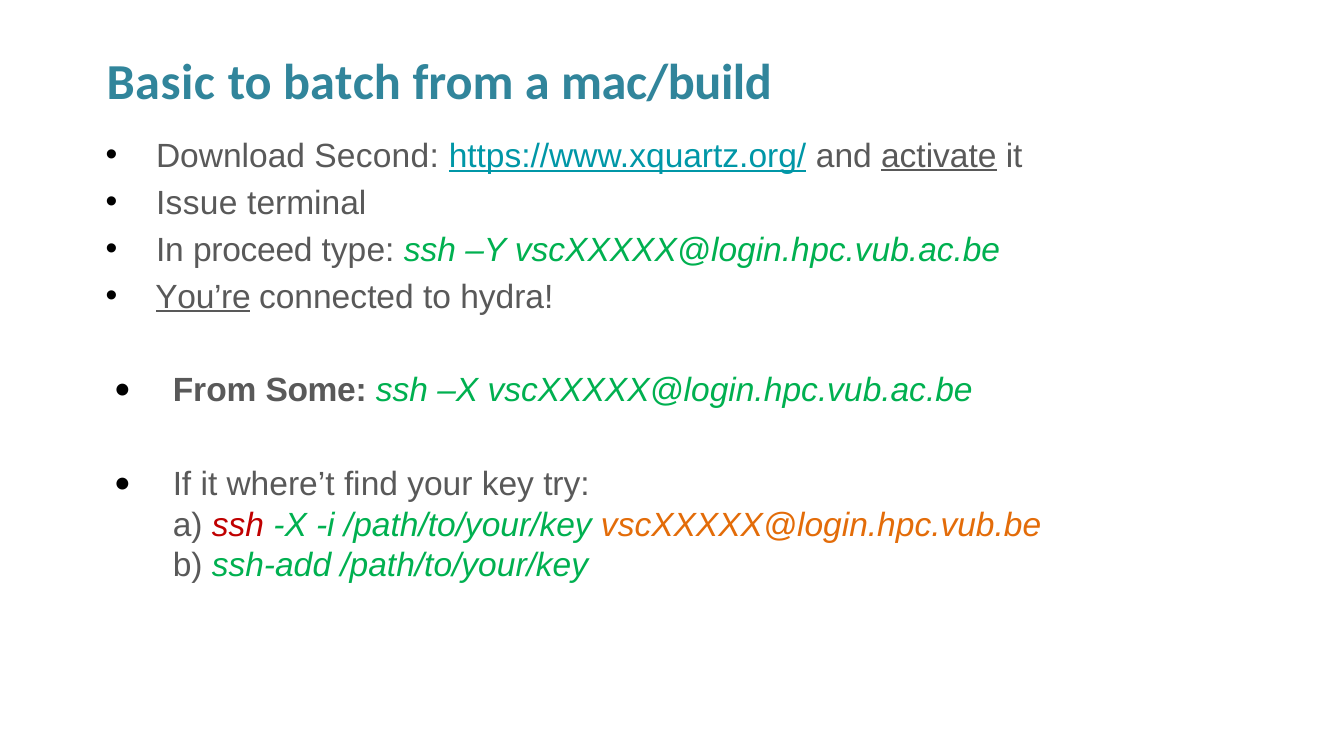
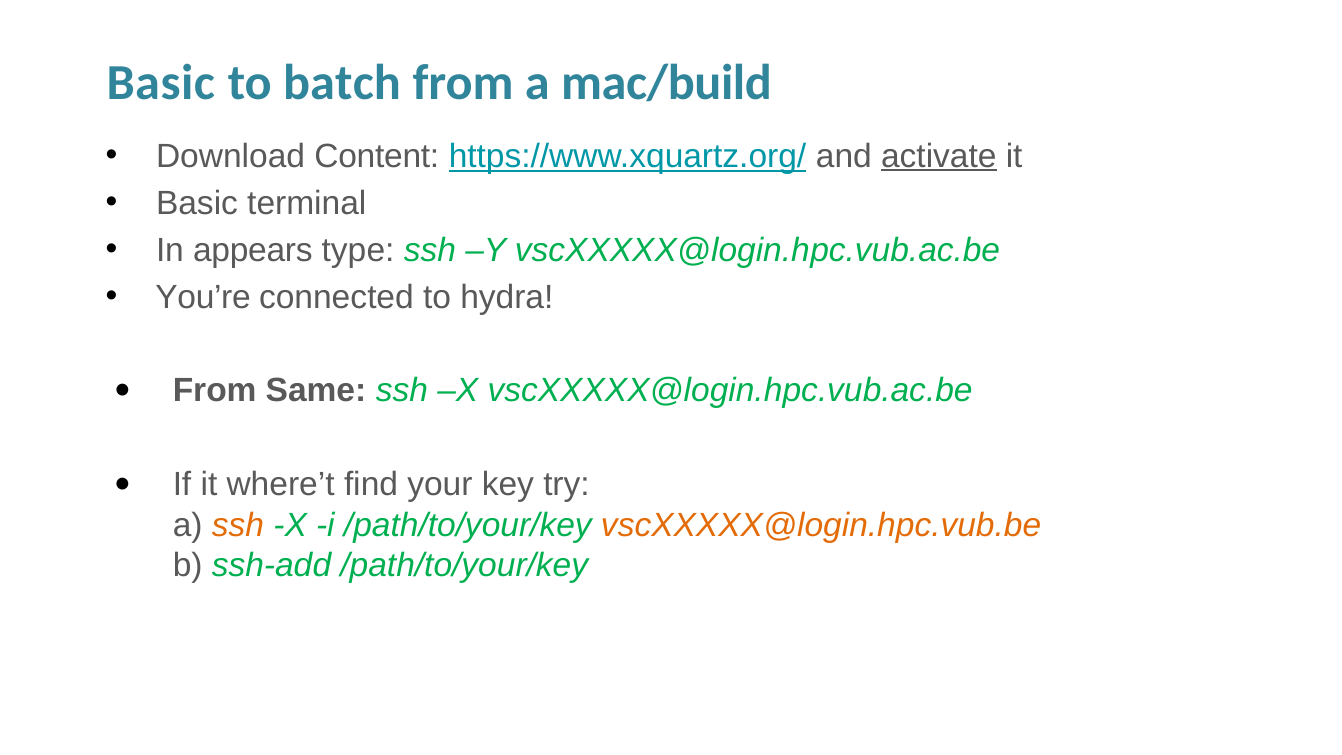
Second: Second -> Content
Issue at (197, 203): Issue -> Basic
proceed: proceed -> appears
You’re underline: present -> none
Some: Some -> Same
ssh at (238, 525) colour: red -> orange
